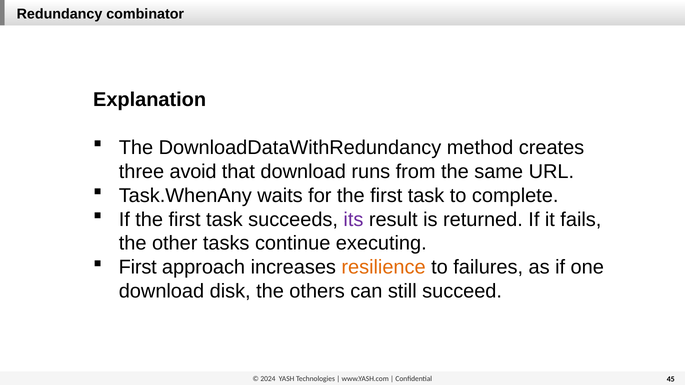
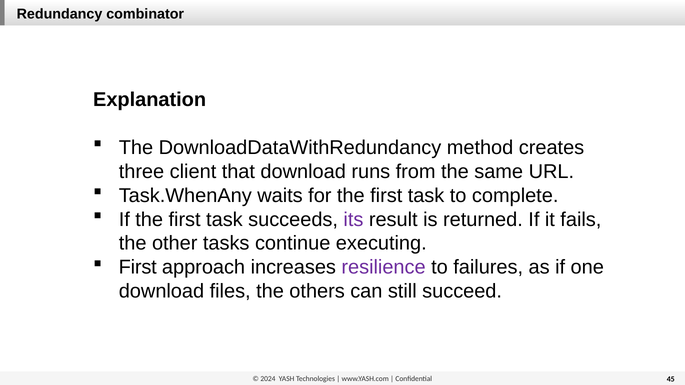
avoid: avoid -> client
resilience colour: orange -> purple
disk: disk -> files
